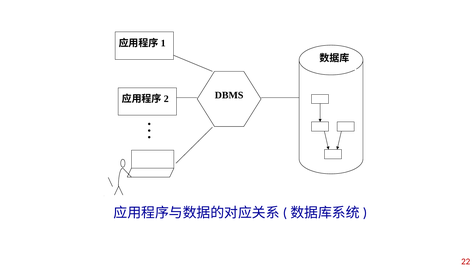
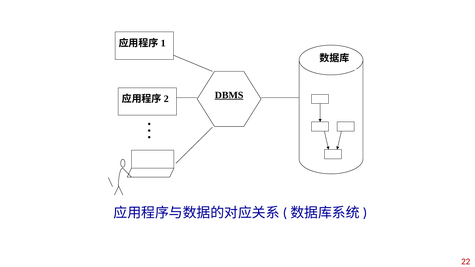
DBMS underline: none -> present
